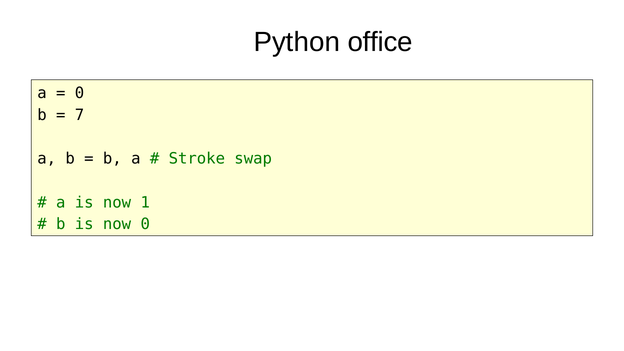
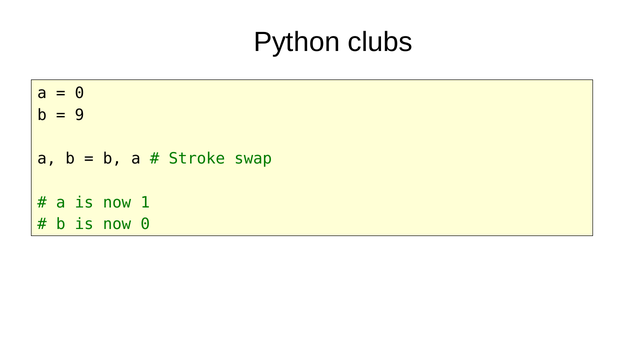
office: office -> clubs
7: 7 -> 9
